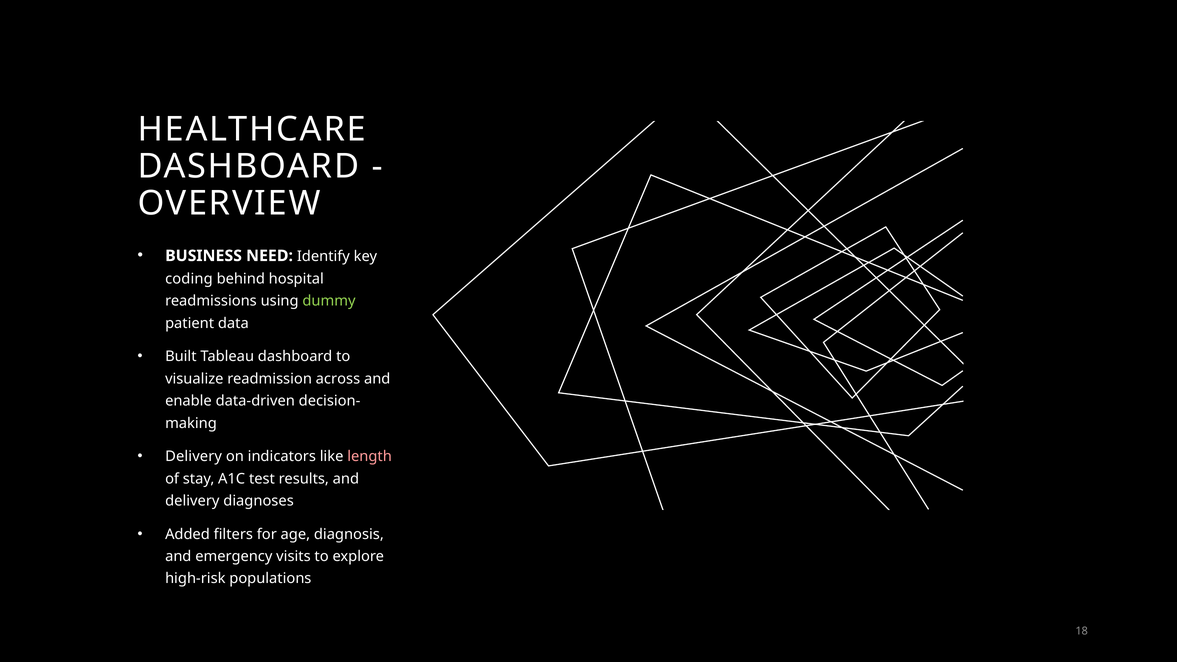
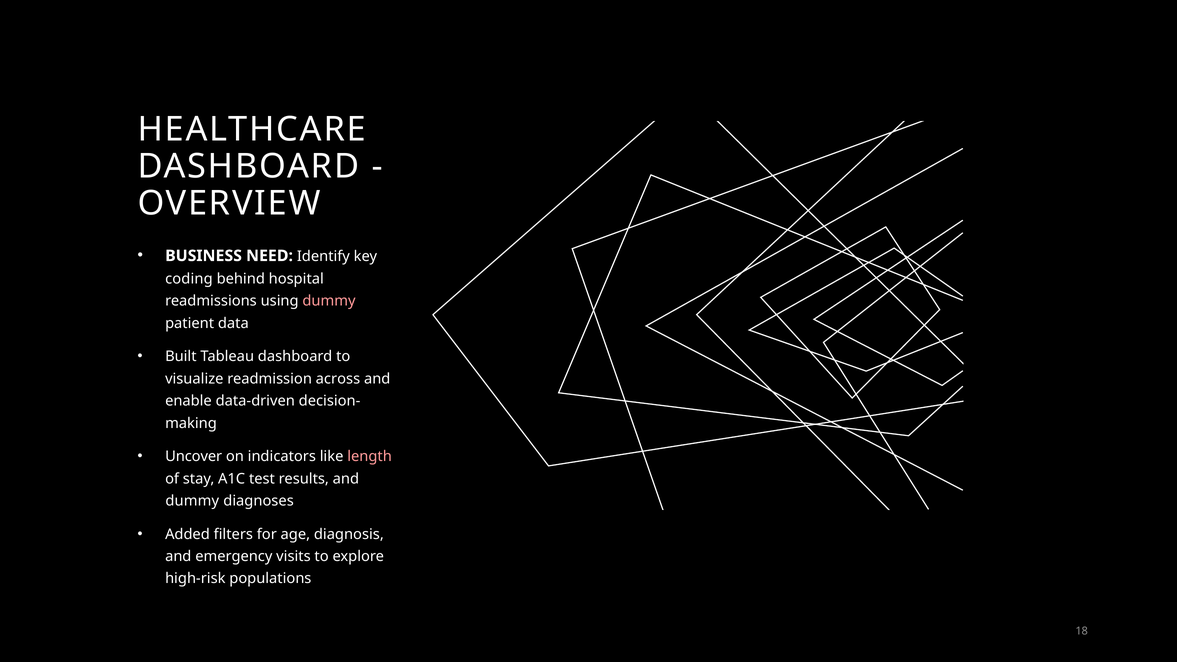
dummy at (329, 301) colour: light green -> pink
Delivery at (194, 456): Delivery -> Uncover
delivery at (192, 501): delivery -> dummy
